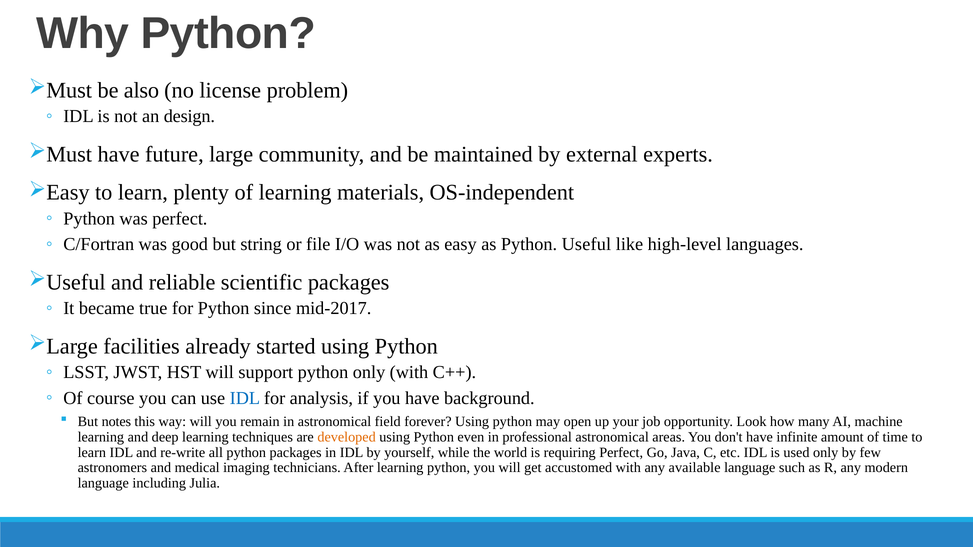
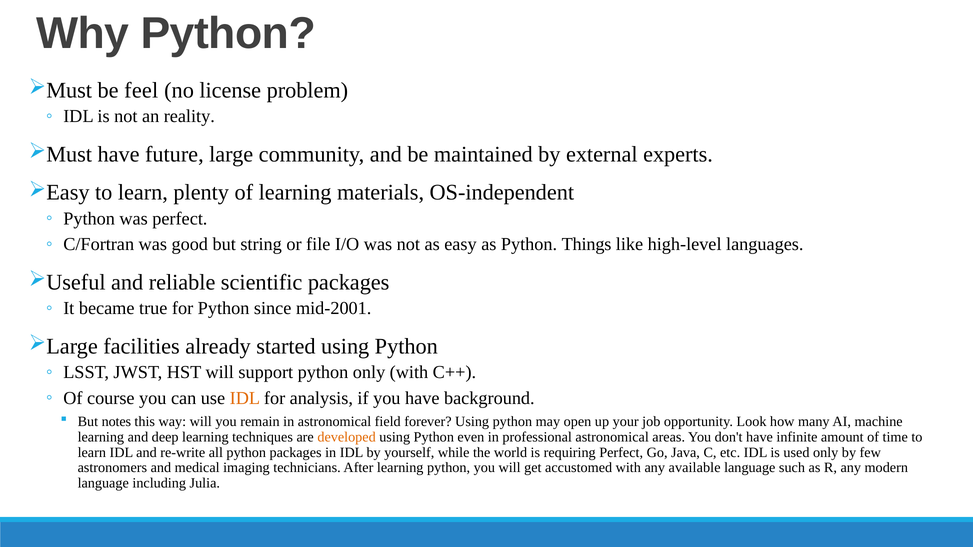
also: also -> feel
design: design -> reality
Useful: Useful -> Things
mid-2017: mid-2017 -> mid-2001
IDL at (245, 398) colour: blue -> orange
